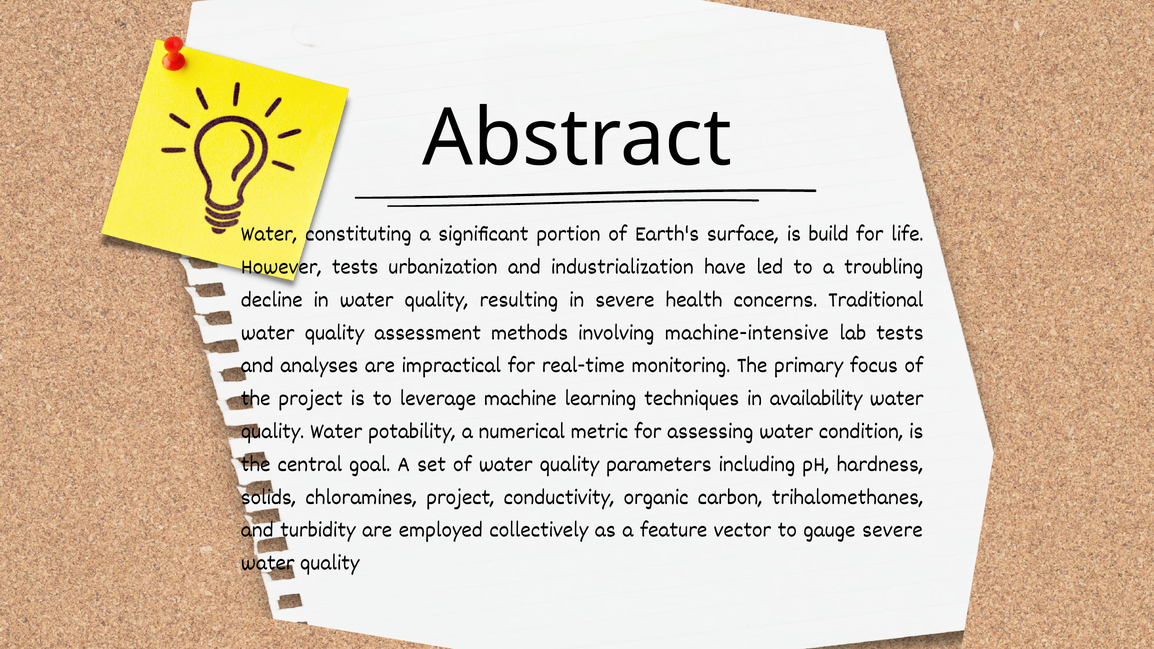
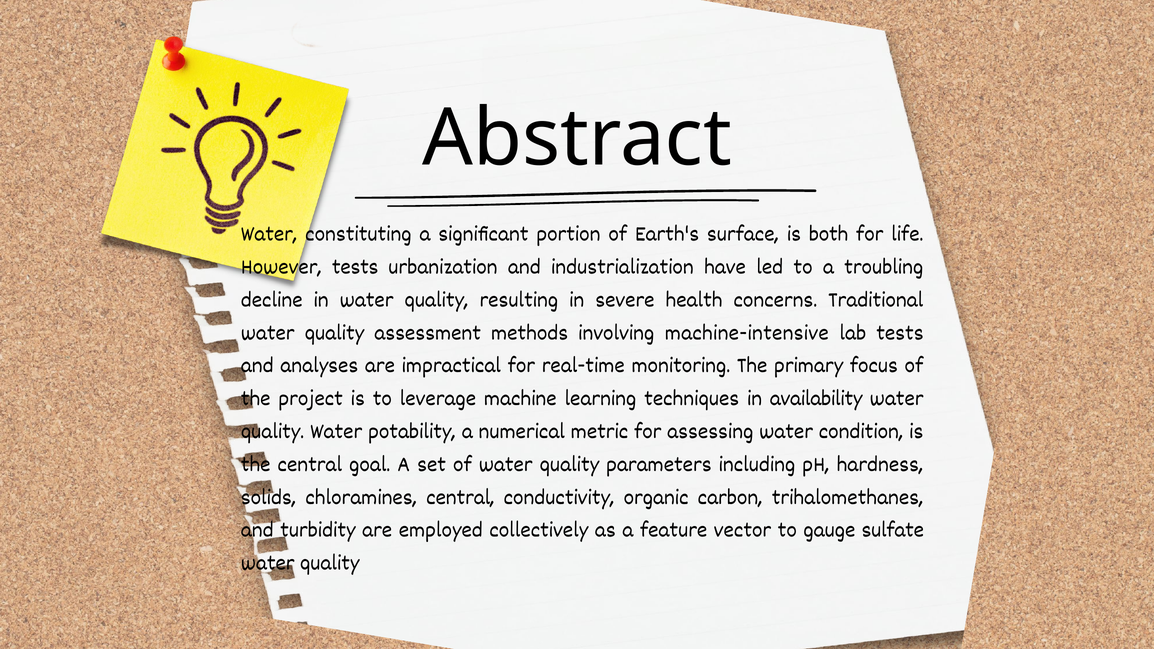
build: build -> both
chloramines project: project -> central
gauge severe: severe -> sulfate
